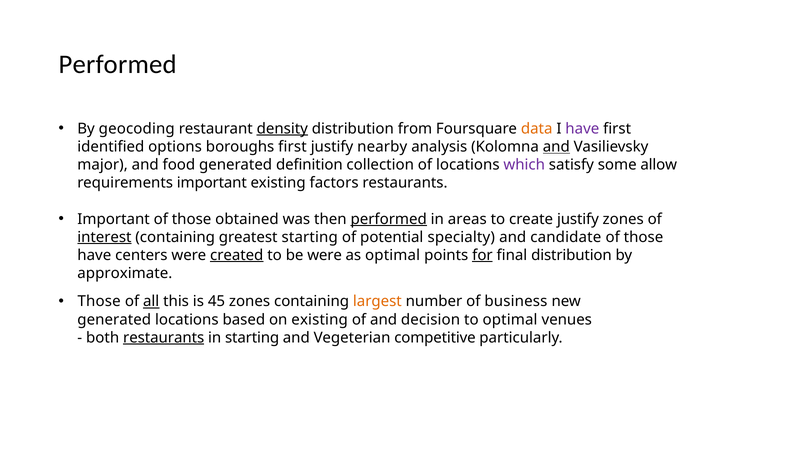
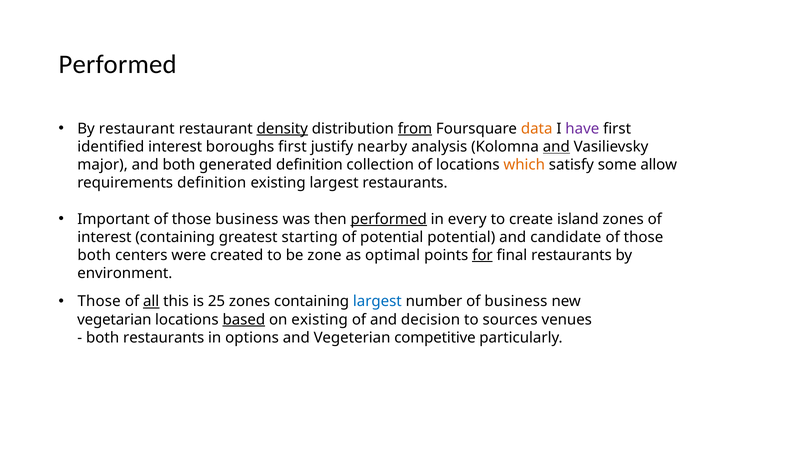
By geocoding: geocoding -> restaurant
from underline: none -> present
identified options: options -> interest
and food: food -> both
which colour: purple -> orange
requirements important: important -> definition
existing factors: factors -> largest
those obtained: obtained -> business
areas: areas -> every
create justify: justify -> island
interest at (104, 237) underline: present -> none
potential specialty: specialty -> potential
have at (94, 255): have -> both
created underline: present -> none
be were: were -> zone
final distribution: distribution -> restaurants
approximate: approximate -> environment
45: 45 -> 25
largest at (377, 301) colour: orange -> blue
generated at (114, 319): generated -> vegetarian
based underline: none -> present
to optimal: optimal -> sources
restaurants at (164, 337) underline: present -> none
in starting: starting -> options
